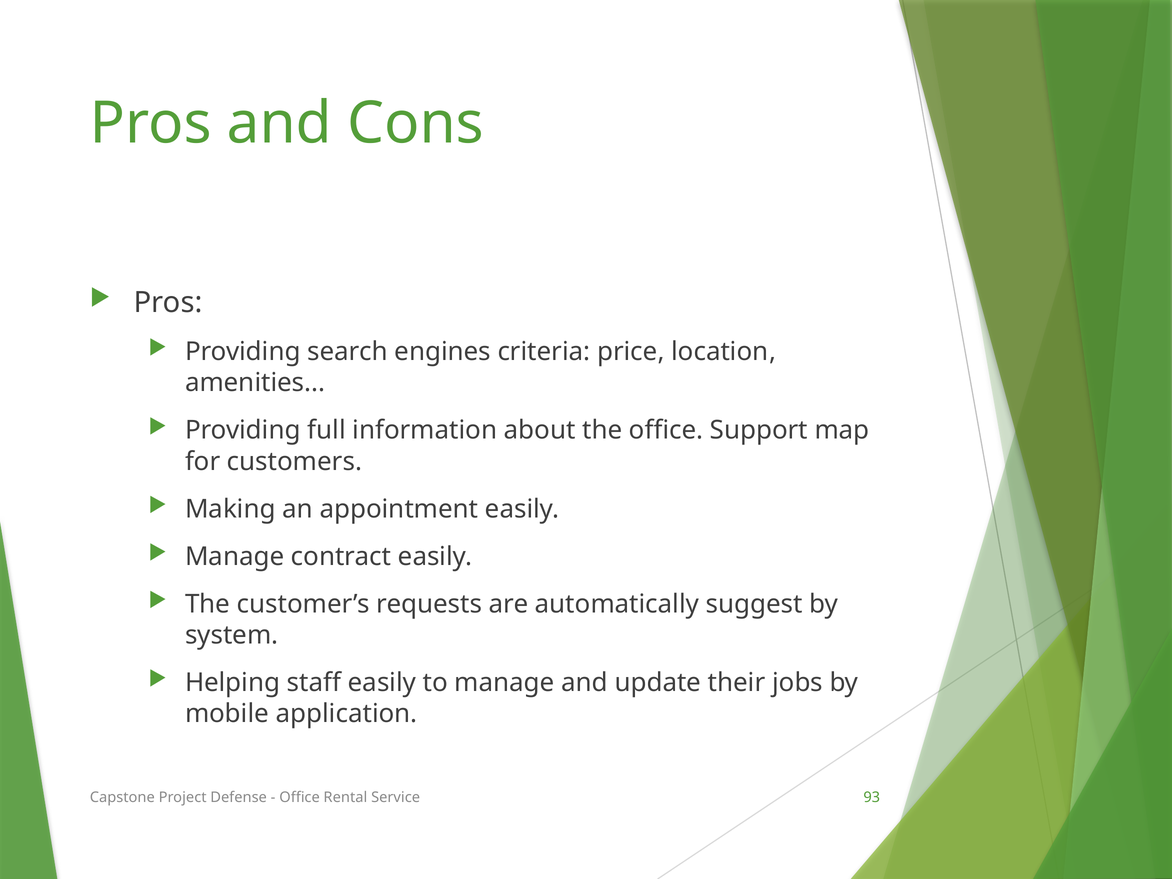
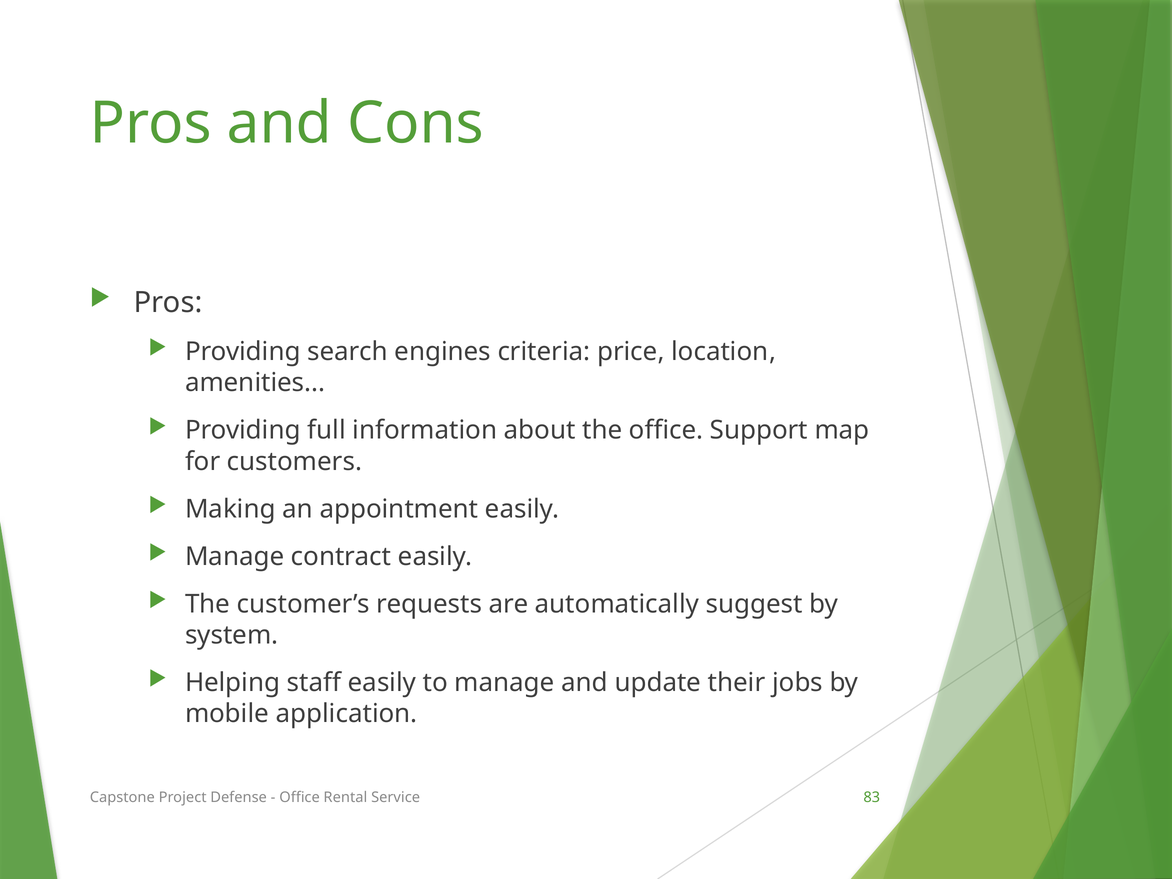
93: 93 -> 83
